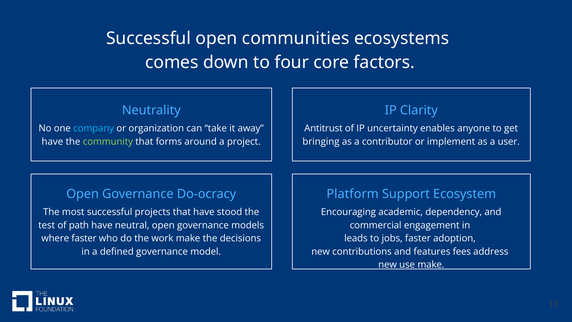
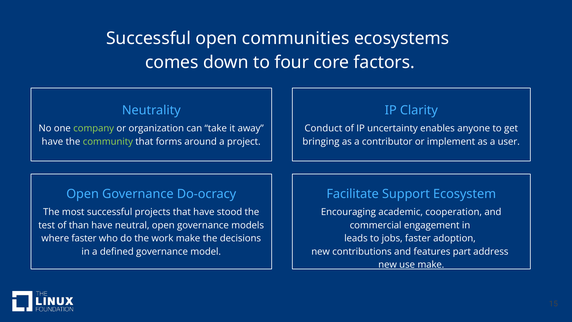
company colour: light blue -> light green
Antitrust: Antitrust -> Conduct
Platform: Platform -> Facilitate
dependency: dependency -> cooperation
path: path -> than
fees: fees -> part
